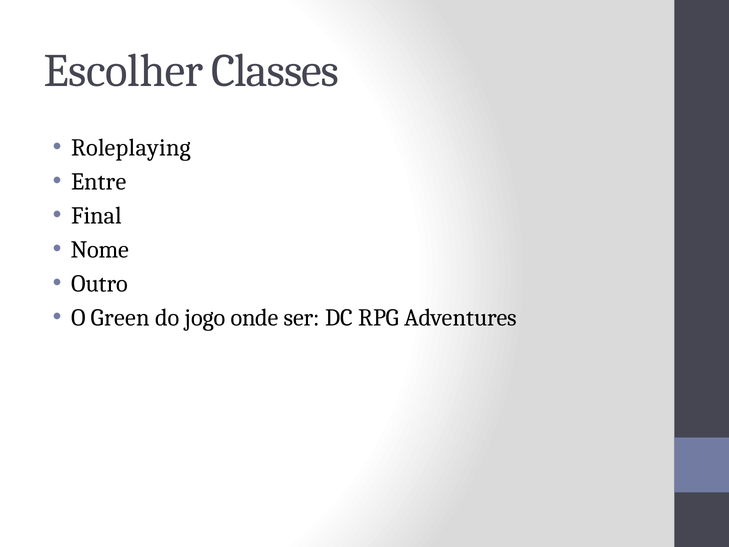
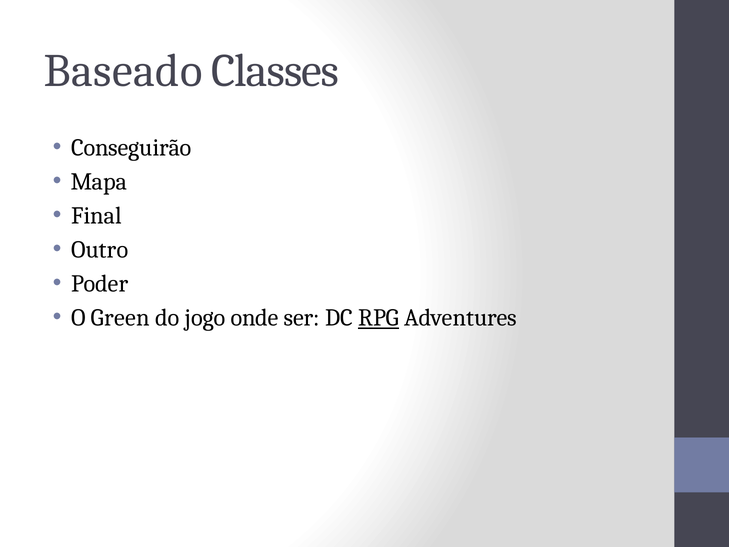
Escolher: Escolher -> Baseado
Roleplaying: Roleplaying -> Conseguirão
Entre: Entre -> Mapa
Nome: Nome -> Outro
Outro: Outro -> Poder
RPG underline: none -> present
